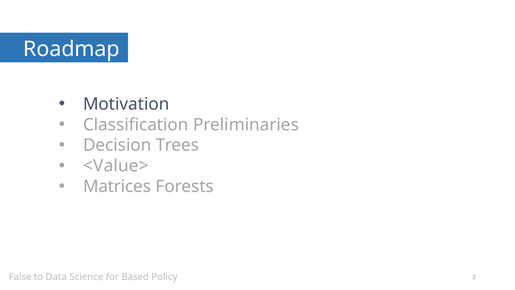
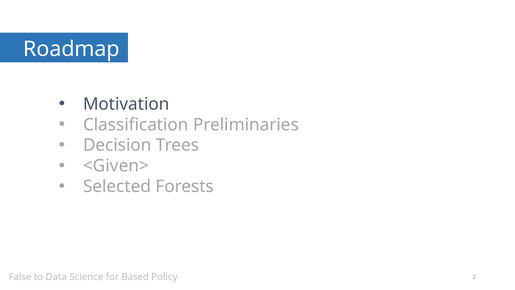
<Value>: <Value> -> <Given>
Matrices: Matrices -> Selected
